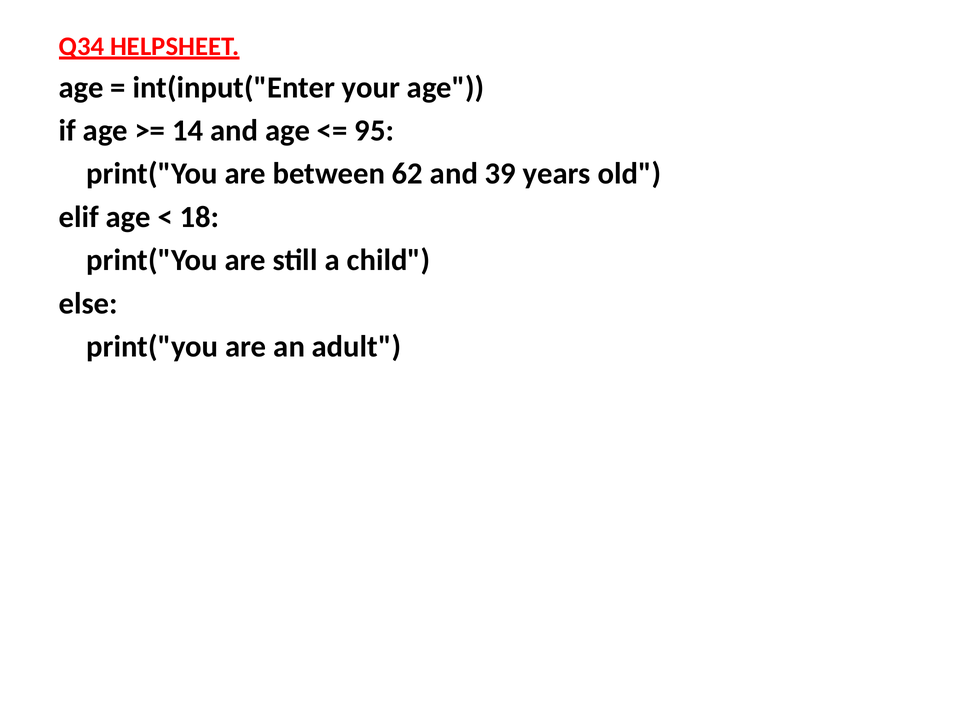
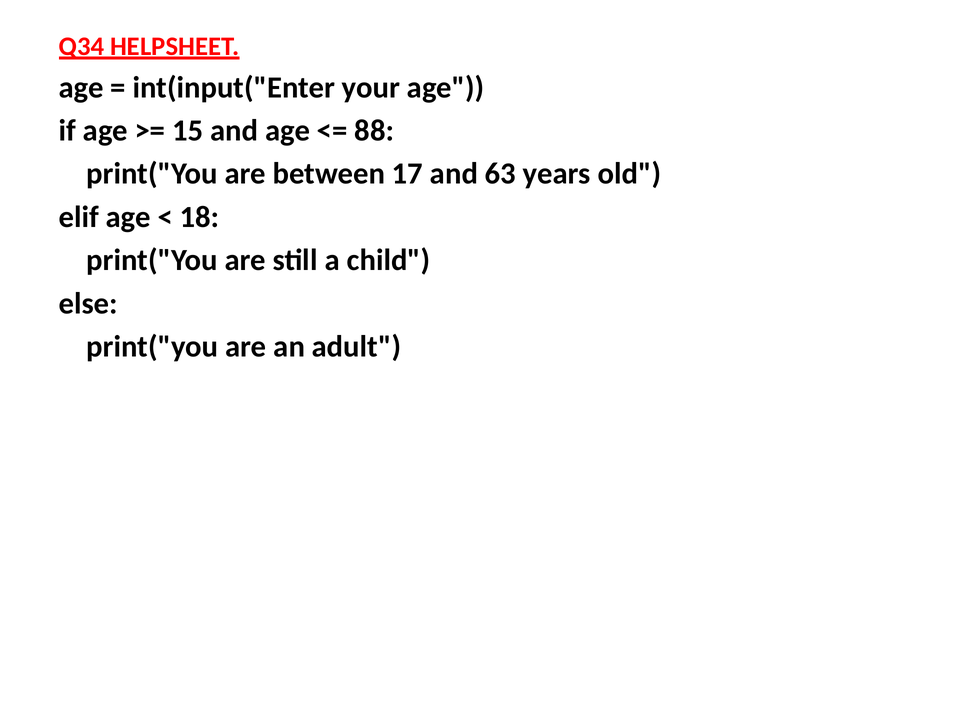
14: 14 -> 15
95: 95 -> 88
62: 62 -> 17
39: 39 -> 63
